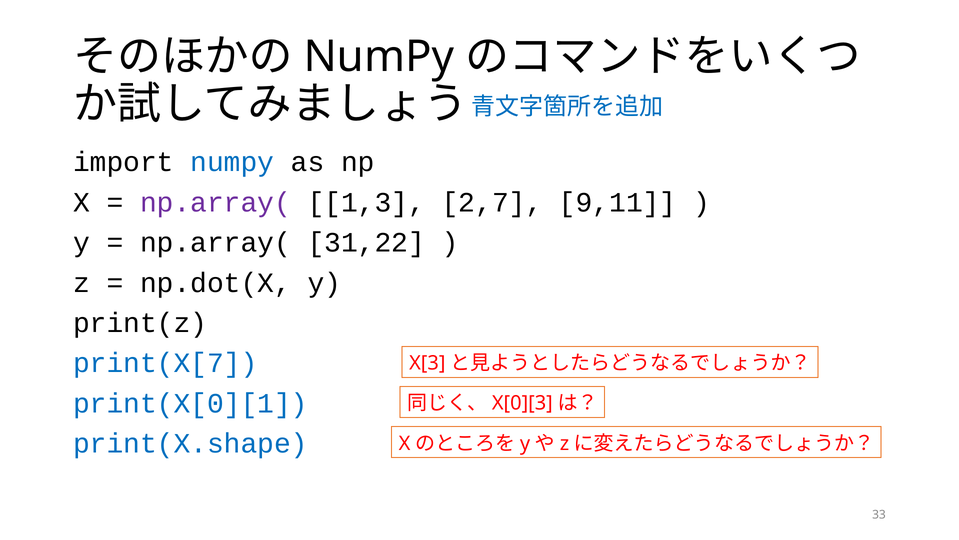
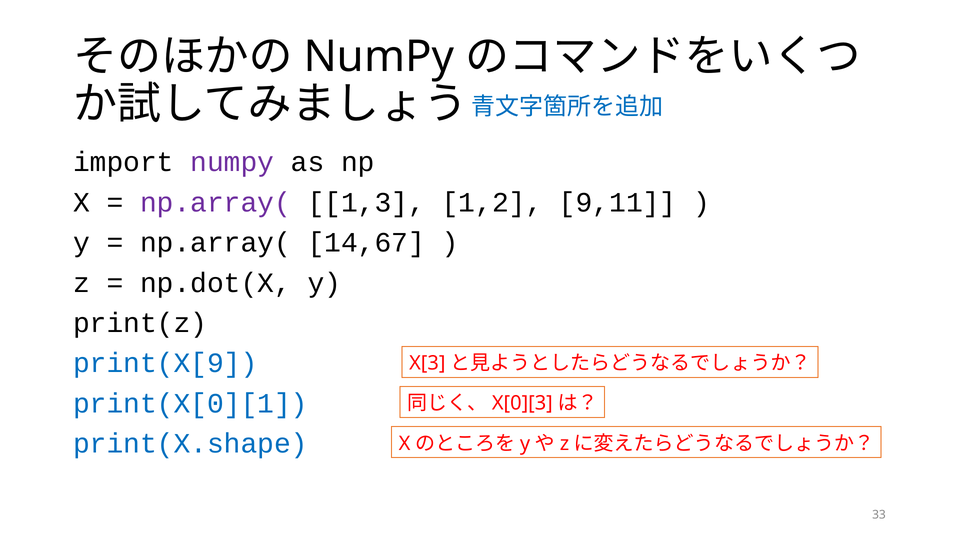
numpy at (232, 162) colour: blue -> purple
2,7: 2,7 -> 1,2
31,22: 31,22 -> 14,67
print(X[7: print(X[7 -> print(X[9
